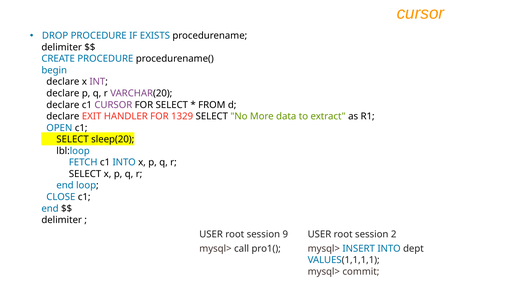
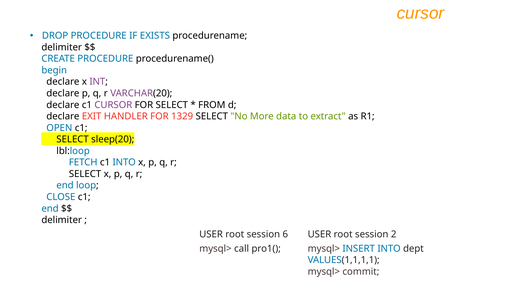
9: 9 -> 6
